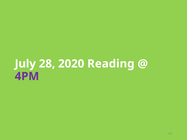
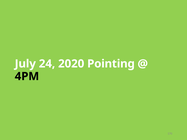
28: 28 -> 24
Reading: Reading -> Pointing
4PM colour: purple -> black
